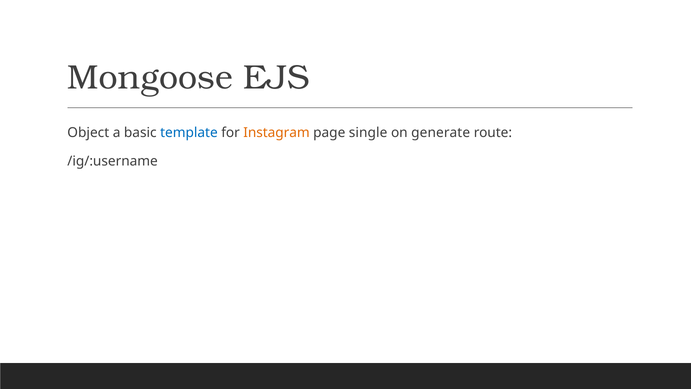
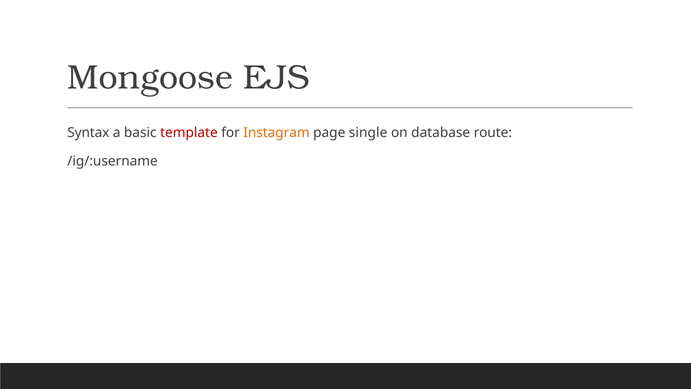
Object: Object -> Syntax
template colour: blue -> red
generate: generate -> database
